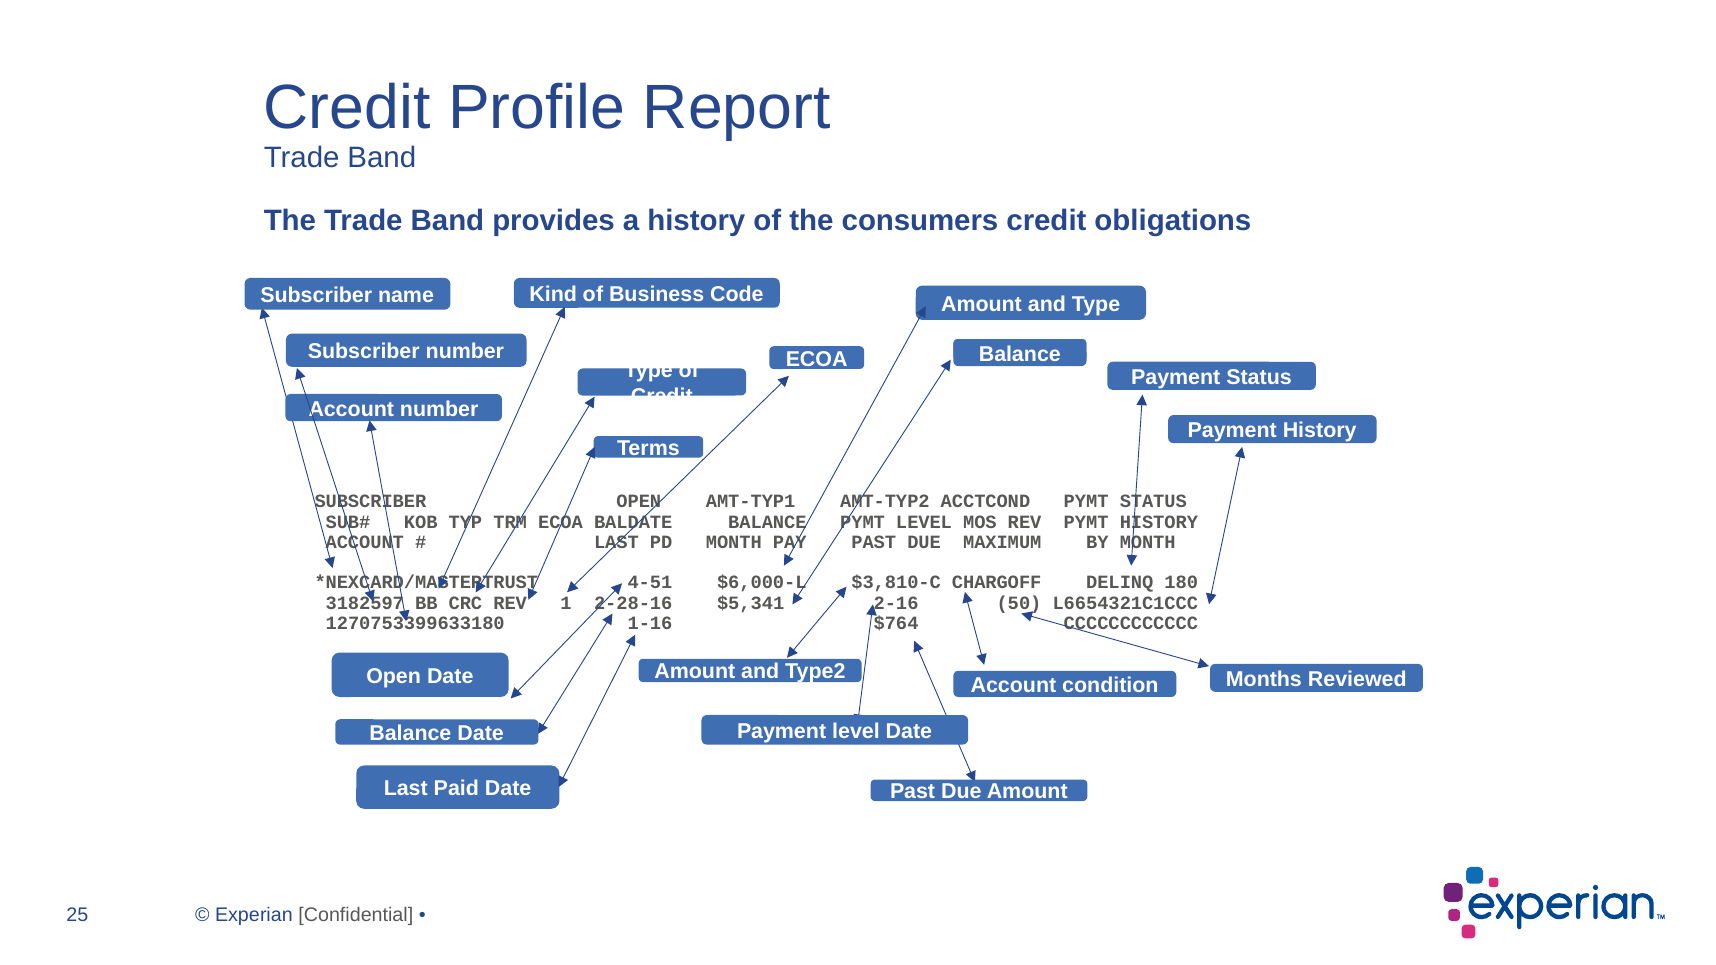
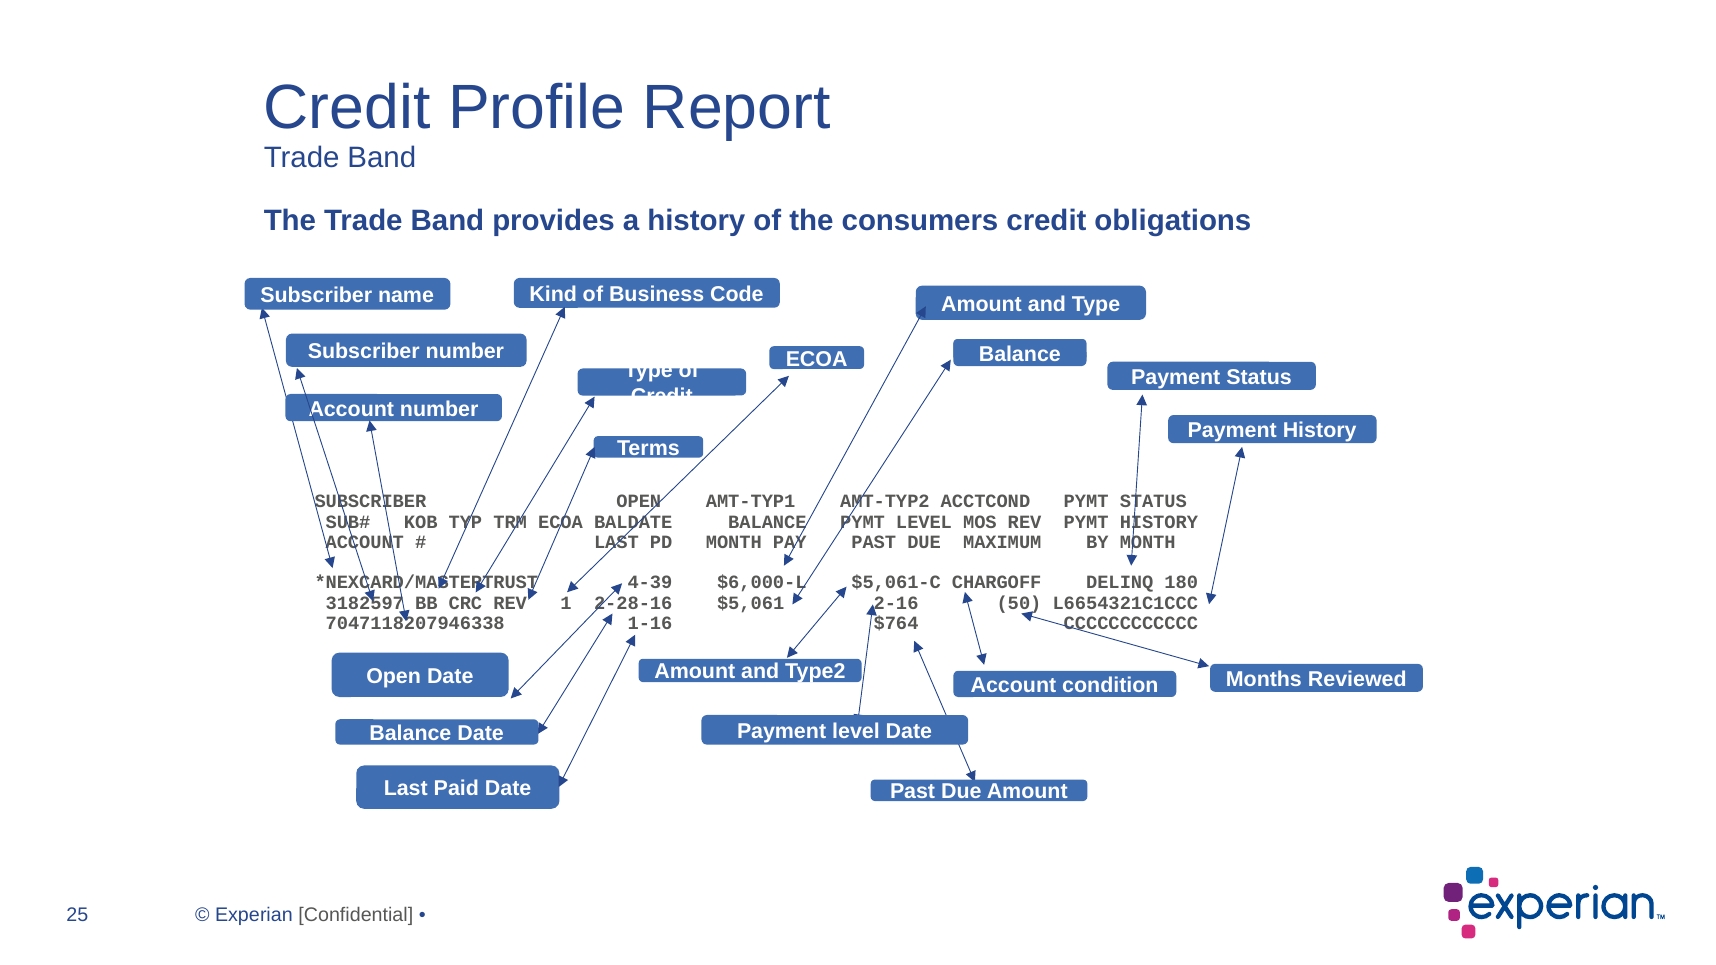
4-51: 4-51 -> 4-39
$3,810-C: $3,810-C -> $5,061-C
$5,341: $5,341 -> $5,061
1270753399633180: 1270753399633180 -> 7047118207946338
